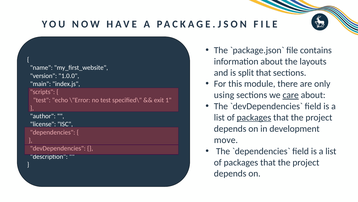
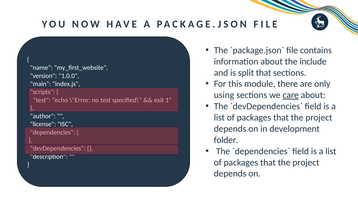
layouts: layouts -> include
packages at (254, 117) underline: present -> none
move: move -> folder
